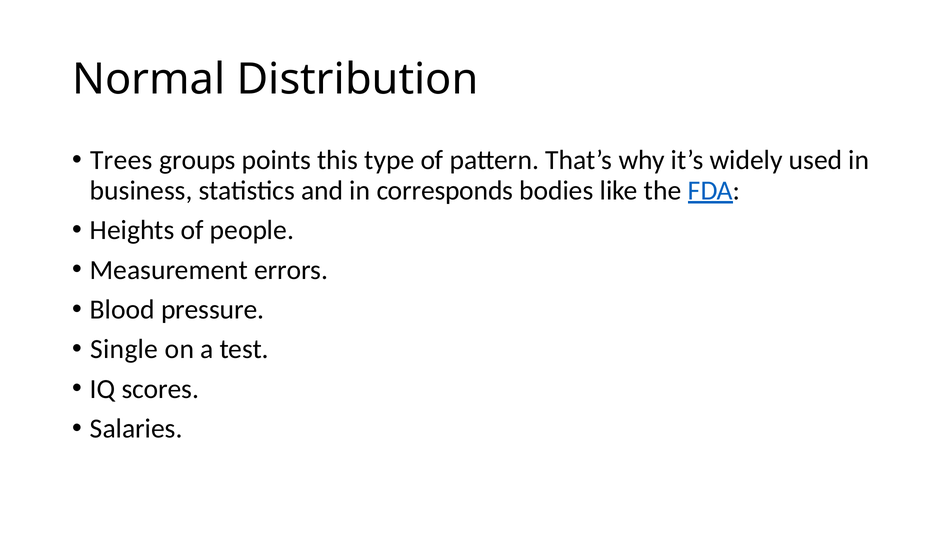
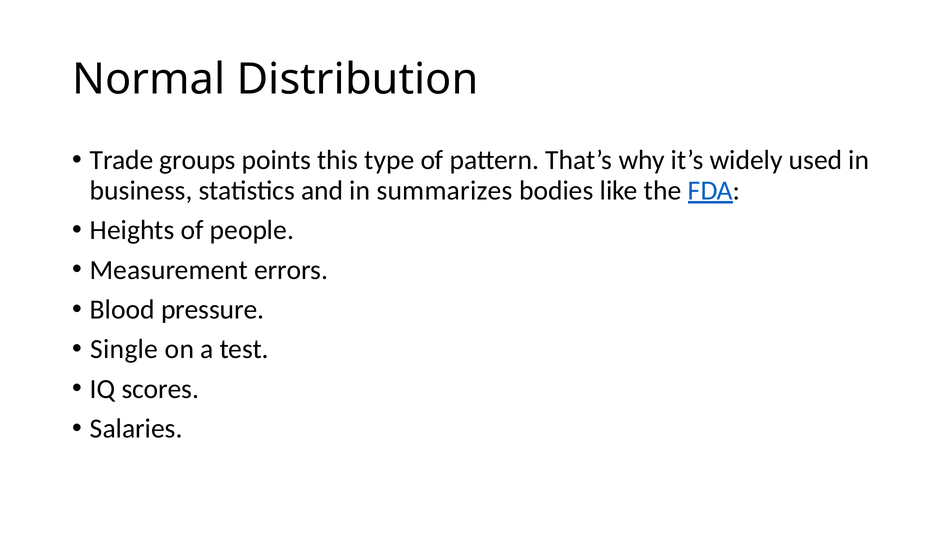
Trees: Trees -> Trade
corresponds: corresponds -> summarizes
